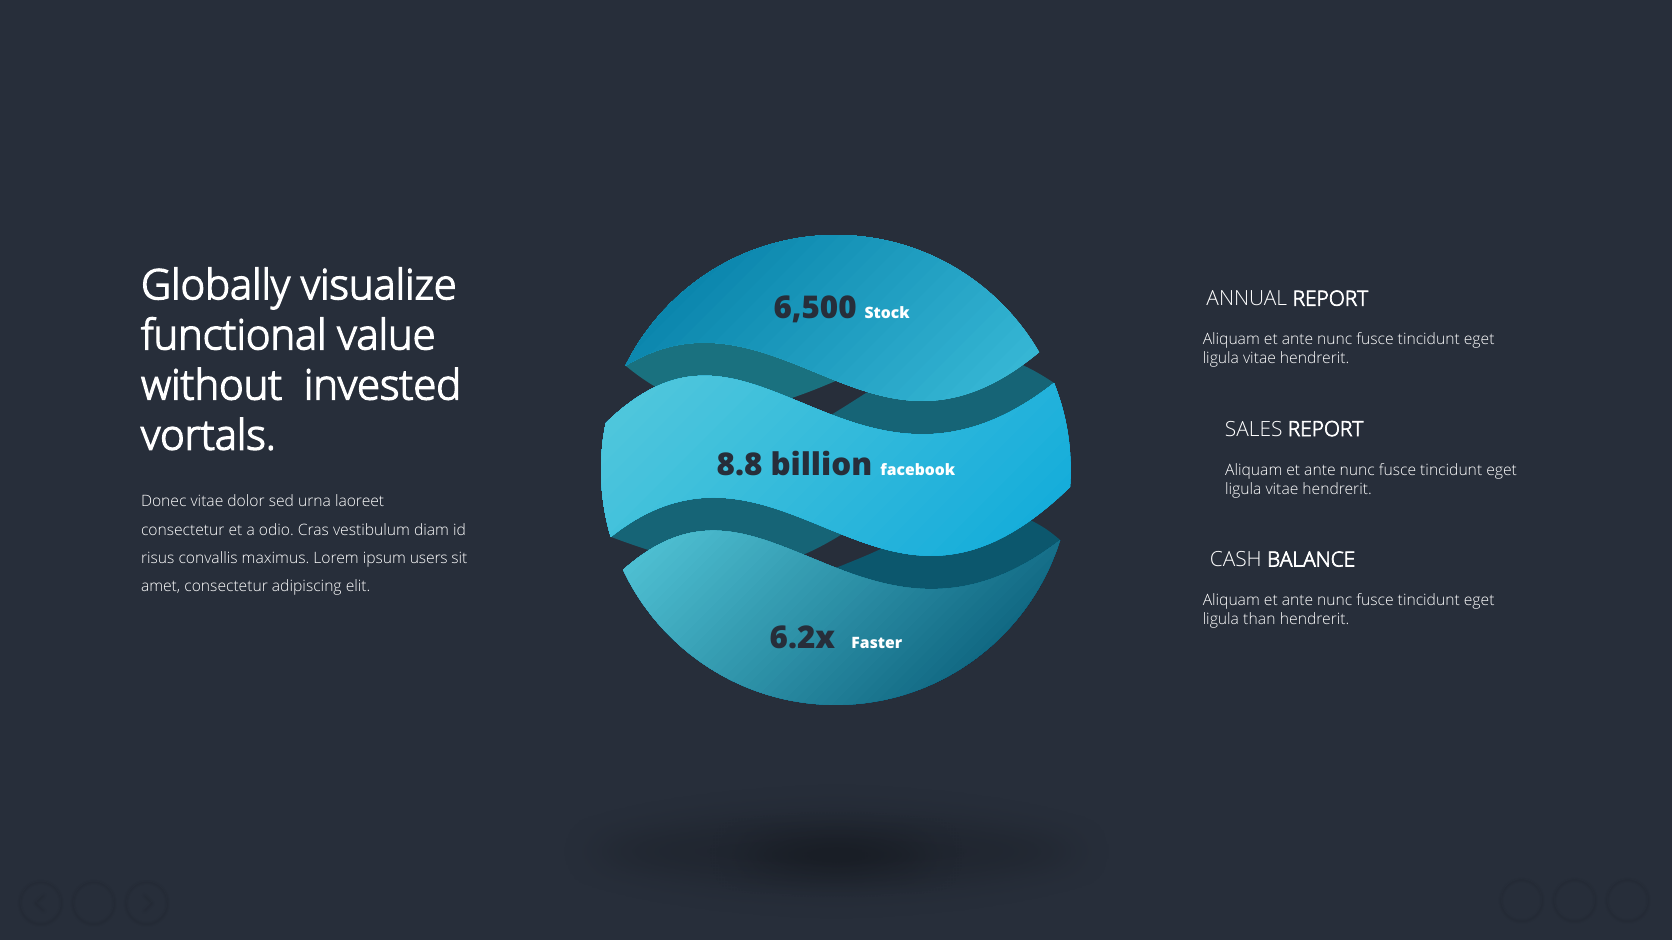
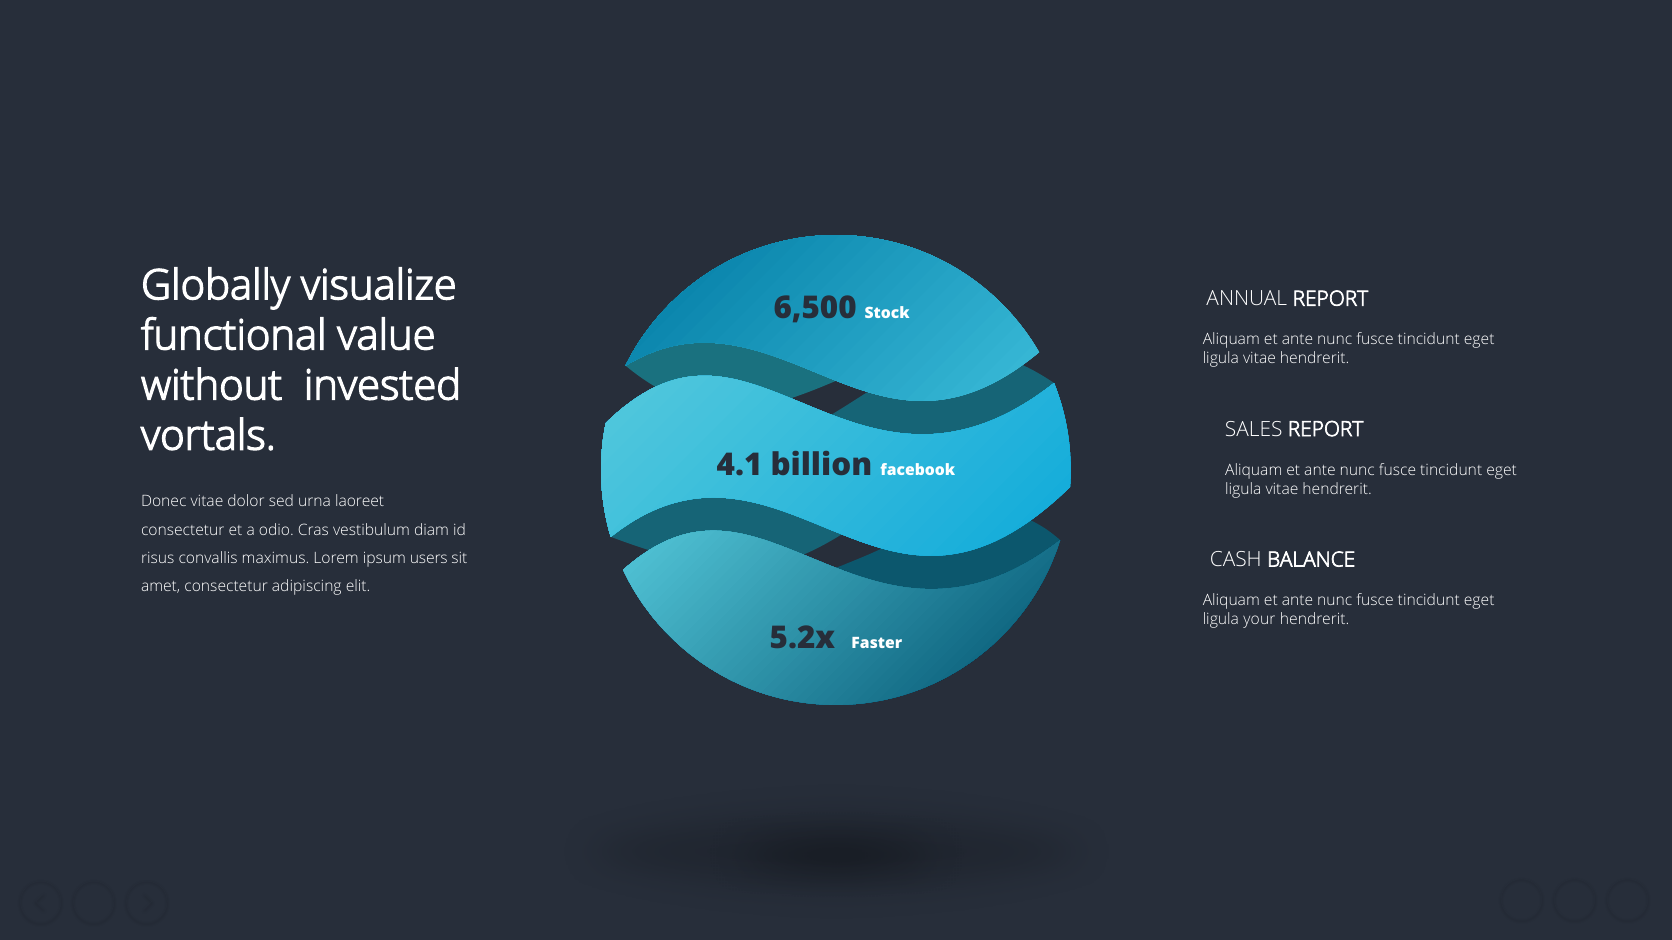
8.8: 8.8 -> 4.1
than: than -> your
6.2x: 6.2x -> 5.2x
